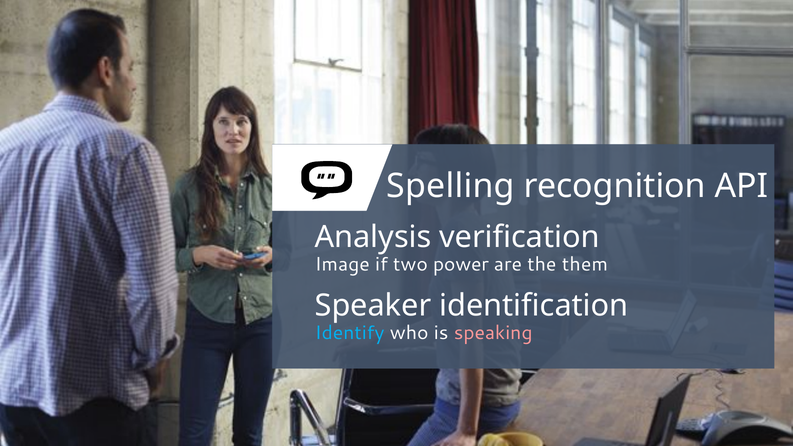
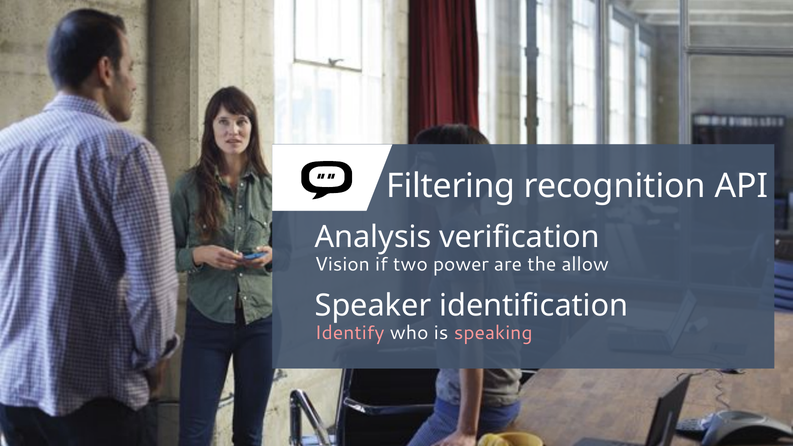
Spelling: Spelling -> Filtering
Image: Image -> Vision
them: them -> allow
Identify colour: light blue -> pink
